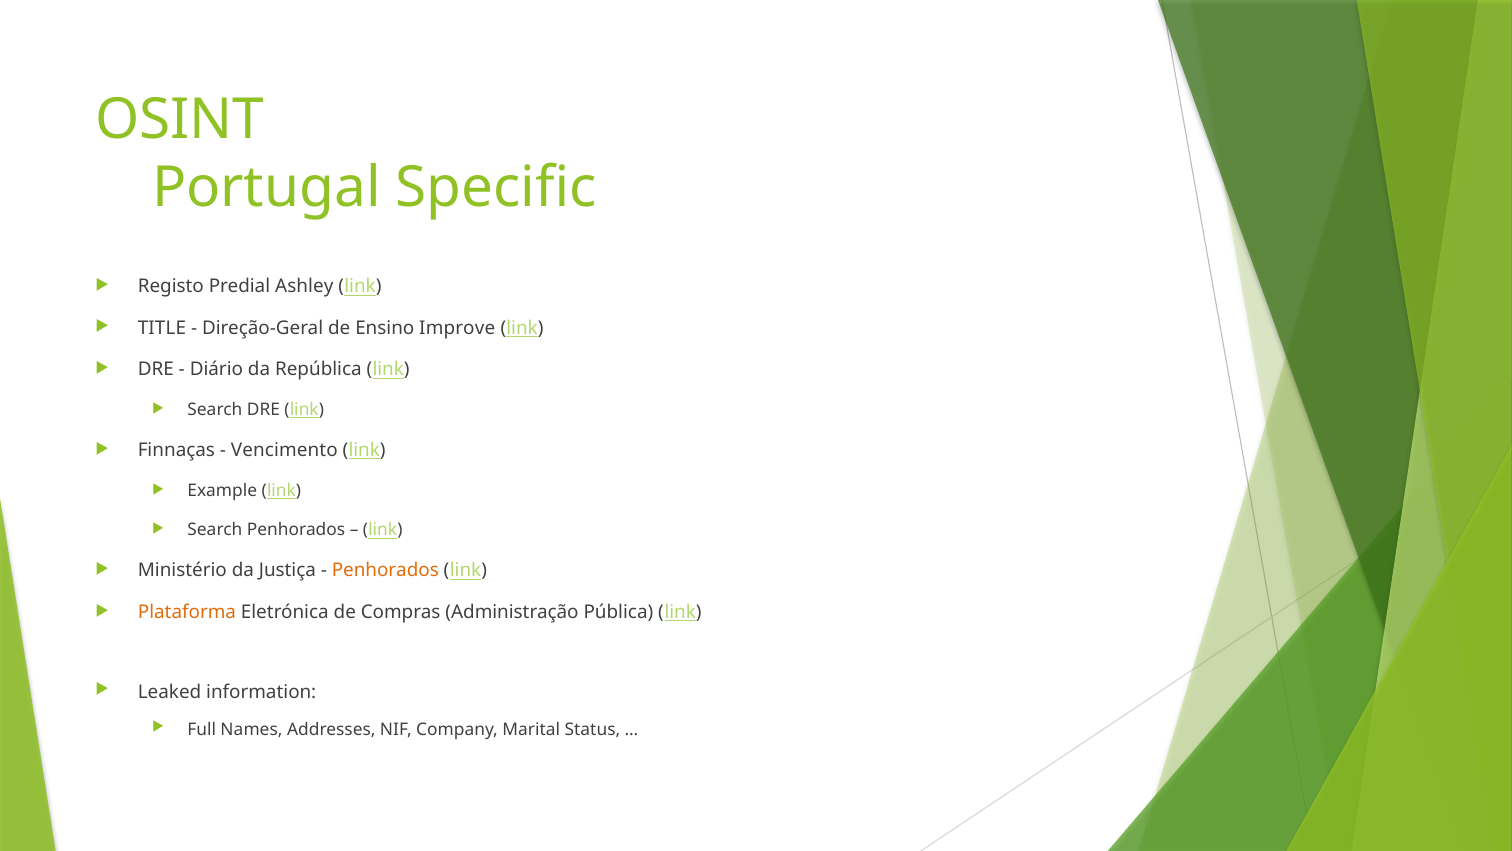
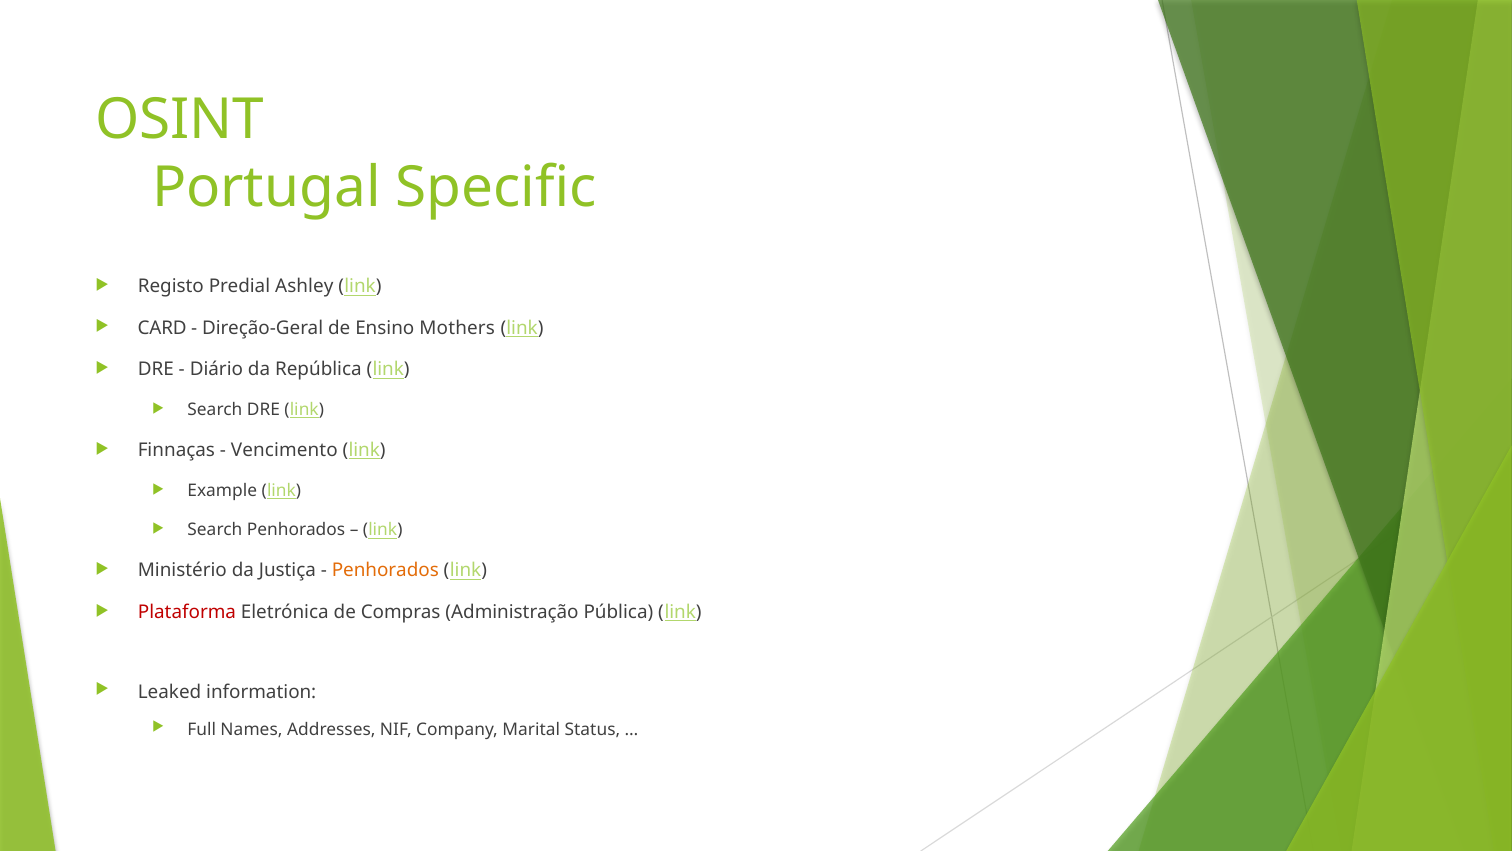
TITLE: TITLE -> CARD
Improve: Improve -> Mothers
Plataforma colour: orange -> red
